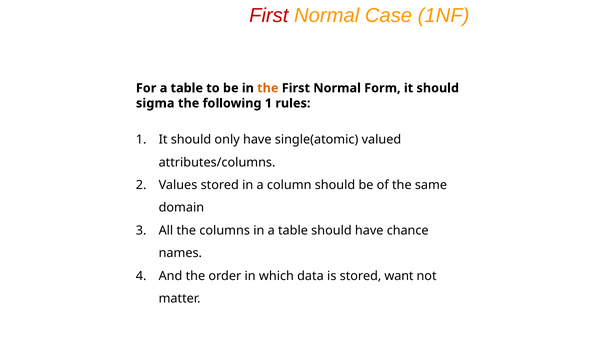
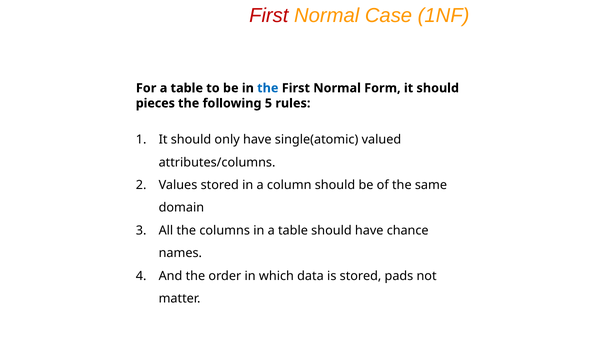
the at (268, 88) colour: orange -> blue
sigma: sigma -> pieces
following 1: 1 -> 5
want: want -> pads
